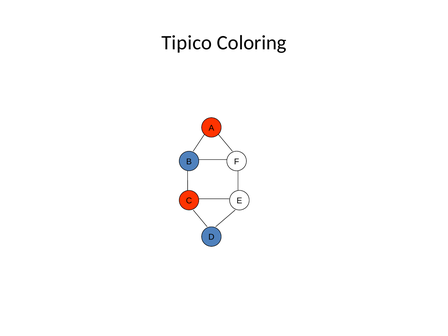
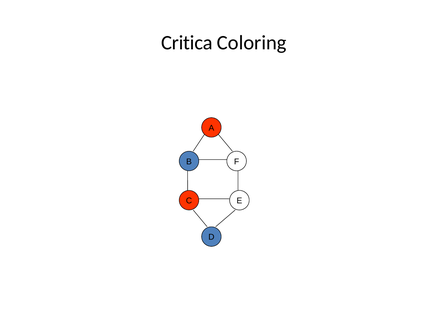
Tipico: Tipico -> Critica
